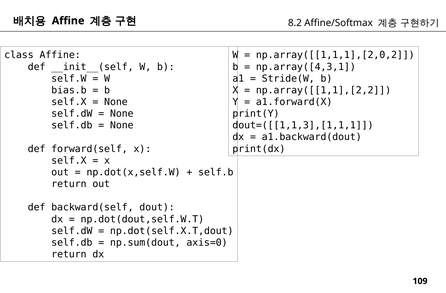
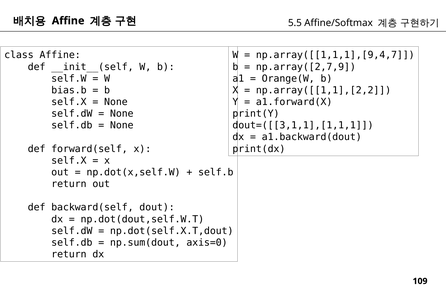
8.2: 8.2 -> 5.5
np.array([[1,1,1],[2,0,2: np.array([[1,1,1],[2,0,2 -> np.array([[1,1,1],[9,4,7
np.array([4,3,1: np.array([4,3,1 -> np.array([2,7,9
Stride(W: Stride(W -> Orange(W
dout=([[1,1,3],[1,1,1: dout=([[1,1,3],[1,1,1 -> dout=([[3,1,1],[1,1,1
